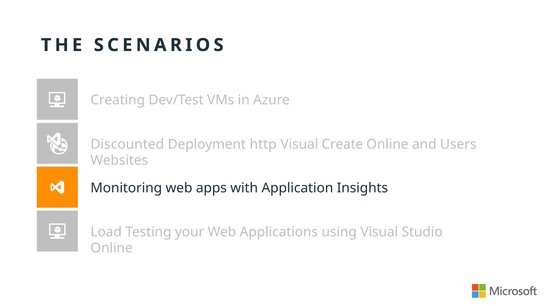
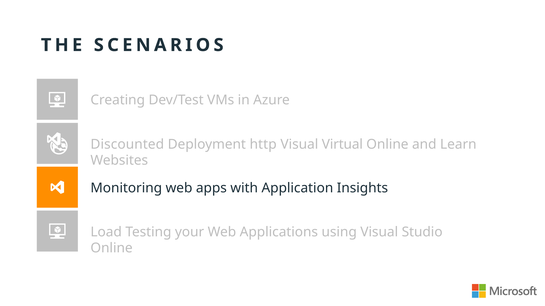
Create: Create -> Virtual
Users: Users -> Learn
